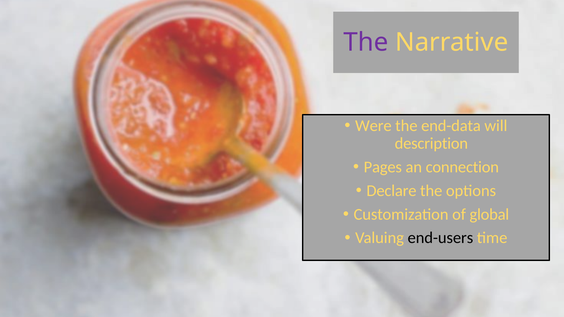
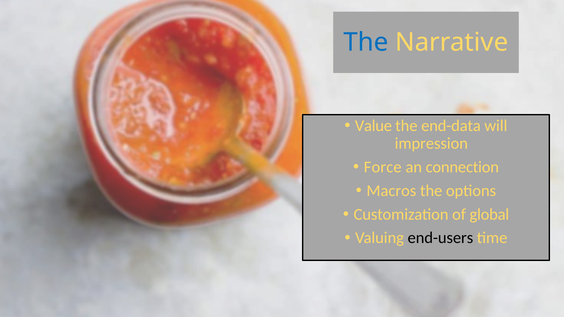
The at (366, 42) colour: purple -> blue
Were: Were -> Value
description: description -> impression
Pages: Pages -> Force
Declare: Declare -> Macros
